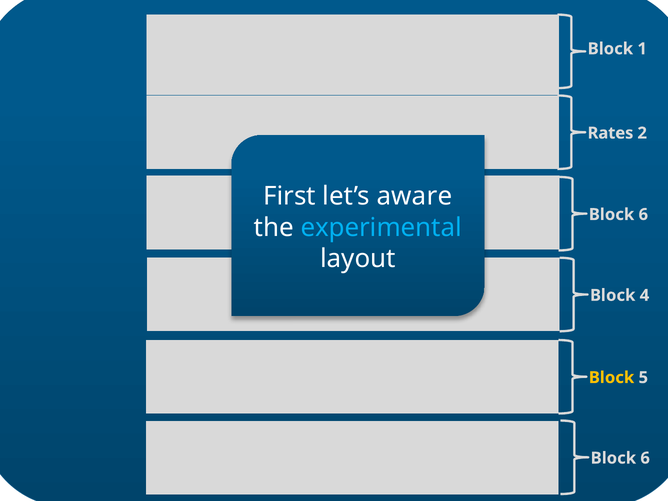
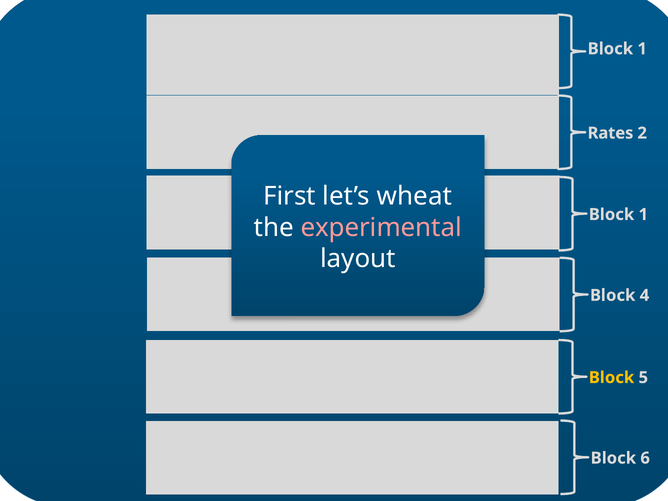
aware: aware -> wheat
6 at (643, 215): 6 -> 1
experimental colour: light blue -> pink
